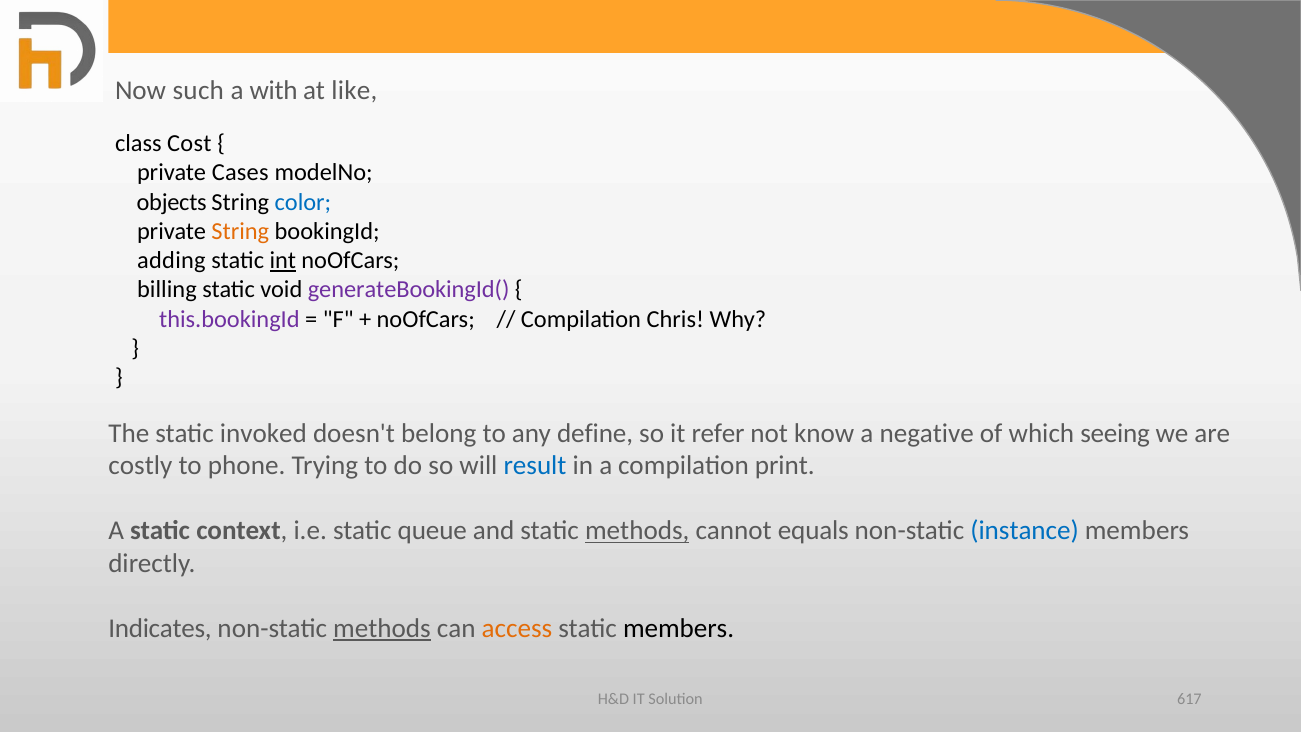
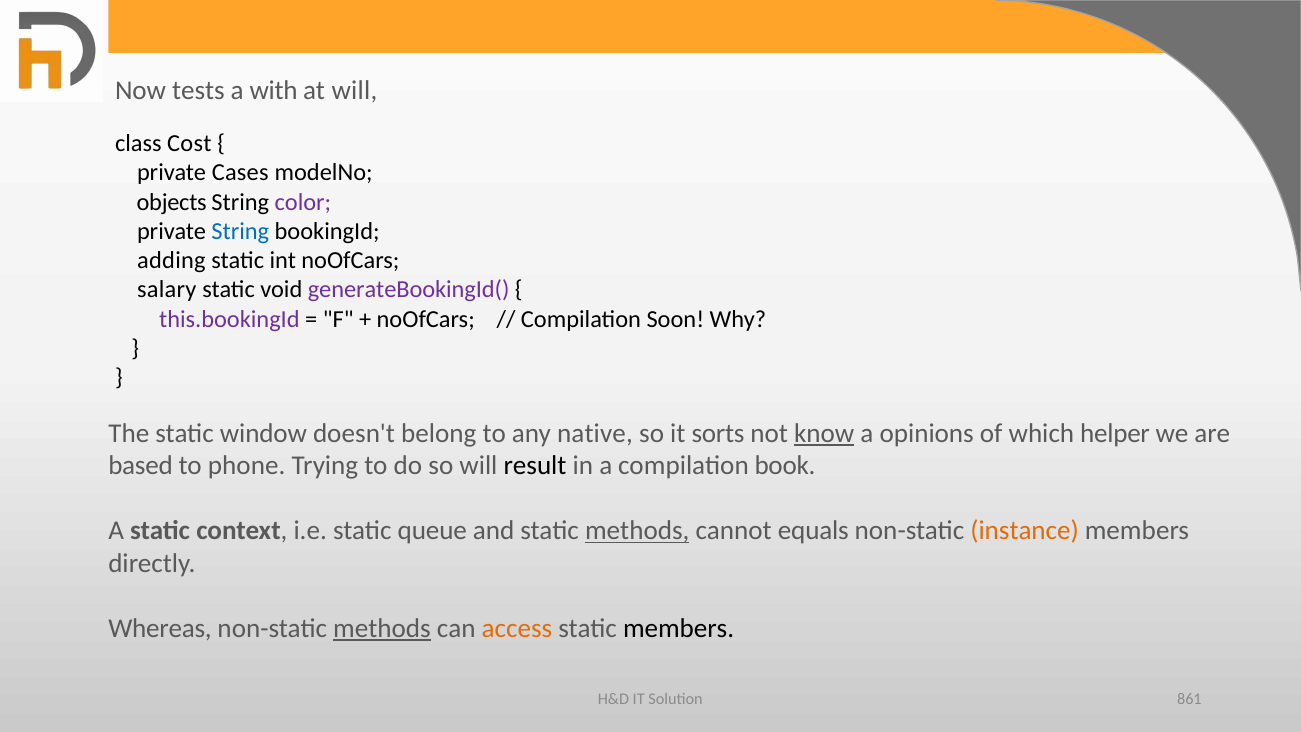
such: such -> tests
at like: like -> will
color colour: blue -> purple
String at (240, 231) colour: orange -> blue
int underline: present -> none
billing: billing -> salary
Chris: Chris -> Soon
invoked: invoked -> window
define: define -> native
refer: refer -> sorts
know underline: none -> present
negative: negative -> opinions
seeing: seeing -> helper
costly: costly -> based
result colour: blue -> black
print: print -> book
instance colour: blue -> orange
Indicates: Indicates -> Whereas
617: 617 -> 861
